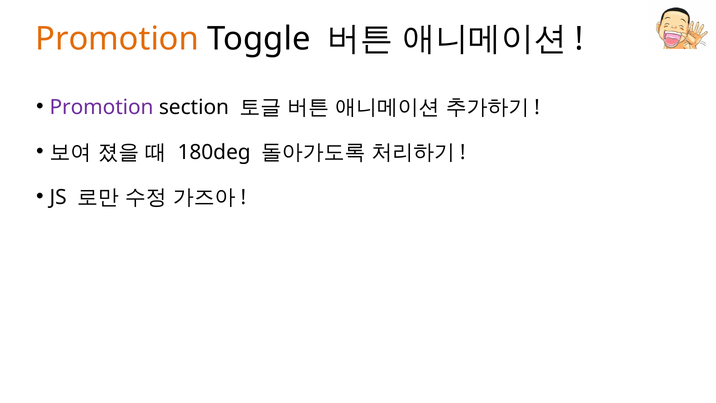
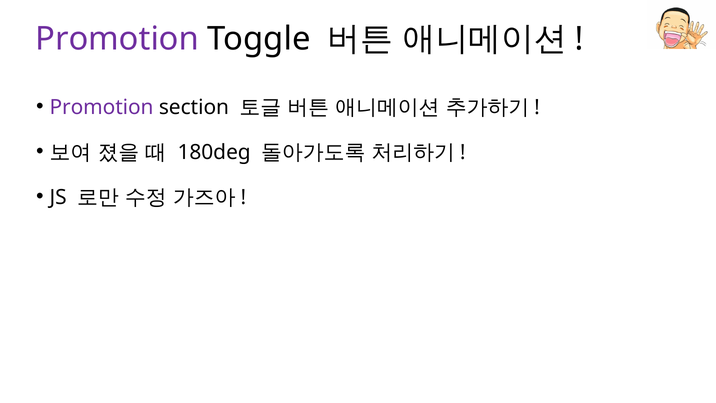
Promotion at (117, 39) colour: orange -> purple
